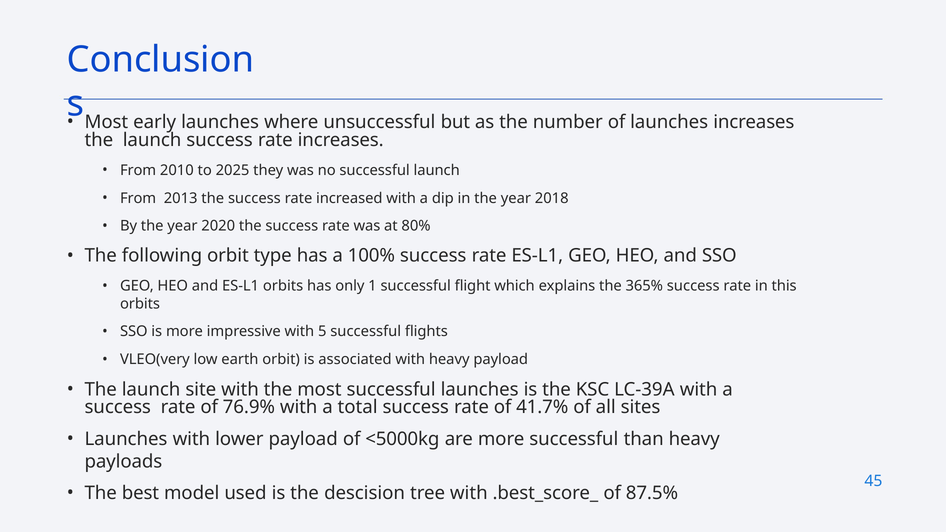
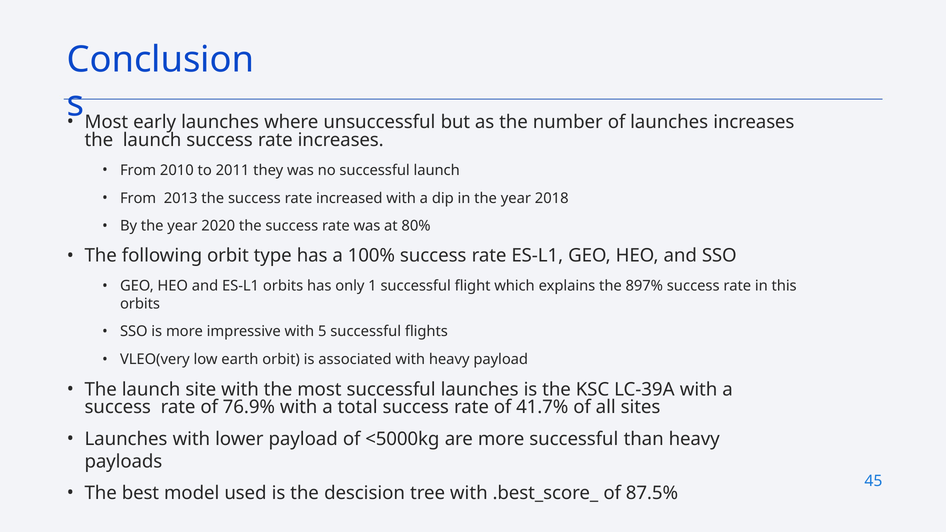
2025: 2025 -> 2011
365%: 365% -> 897%
